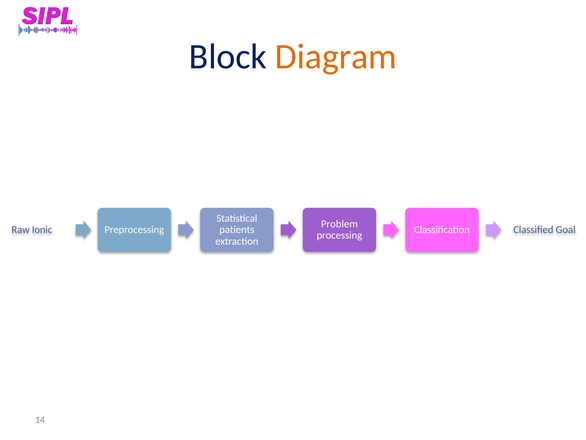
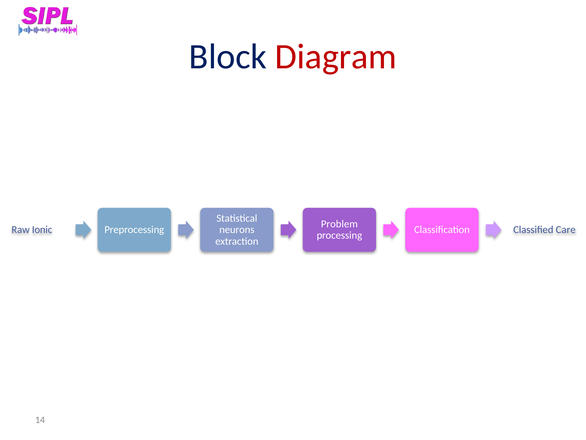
Diagram colour: orange -> red
patients: patients -> neurons
Goal: Goal -> Care
